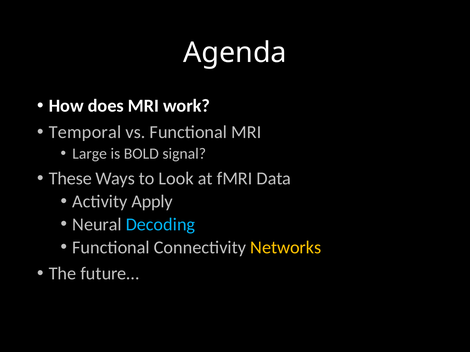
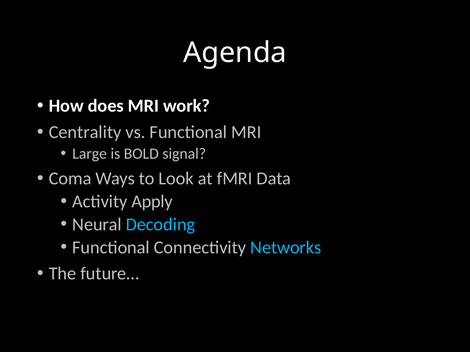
Temporal: Temporal -> Centrality
These: These -> Coma
Networks colour: yellow -> light blue
